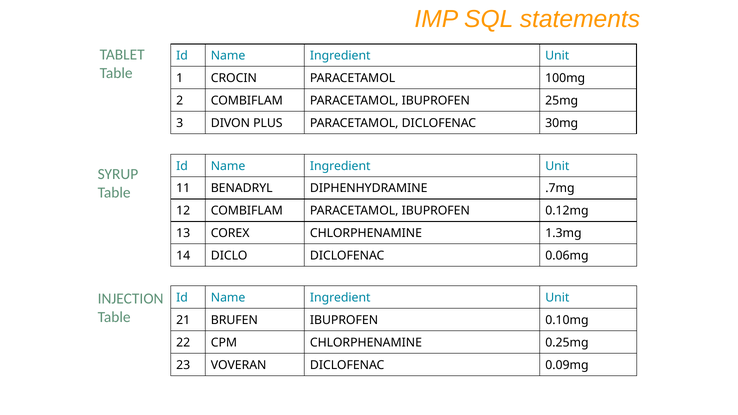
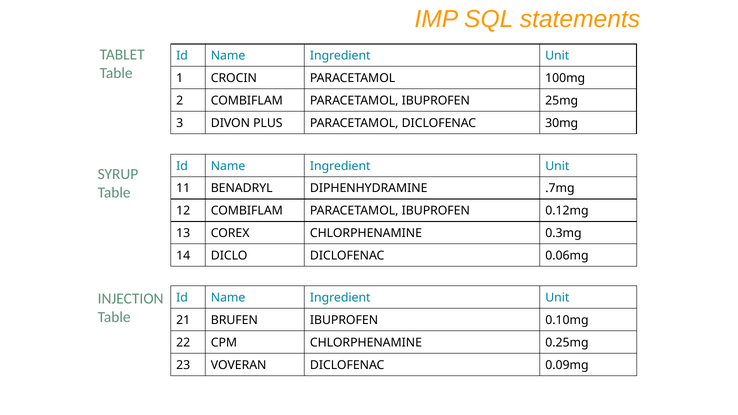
1.3mg: 1.3mg -> 0.3mg
